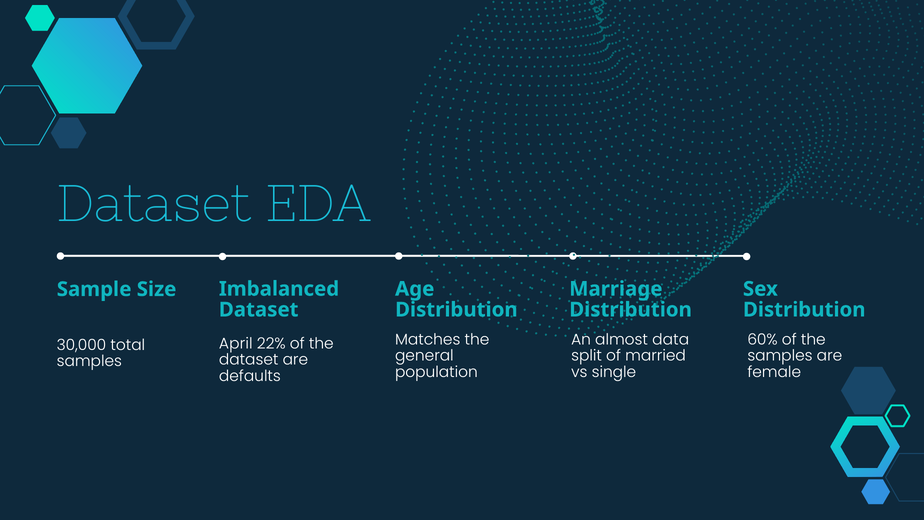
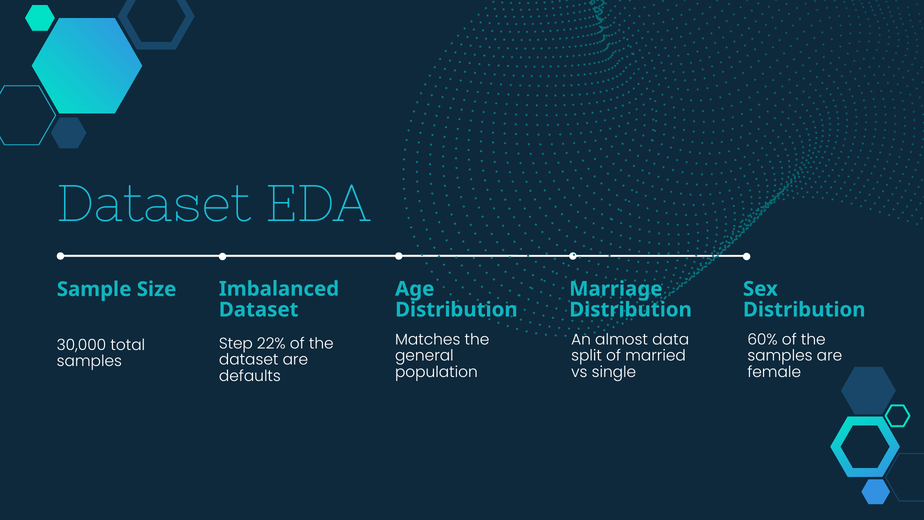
April: April -> Step
